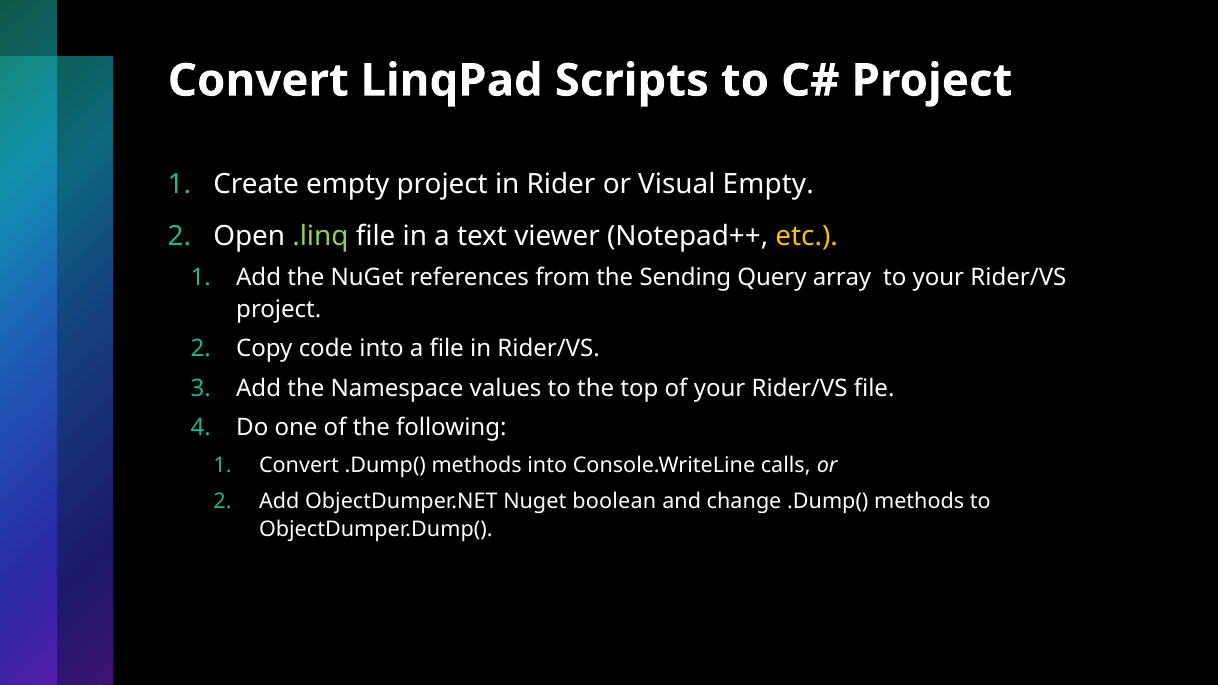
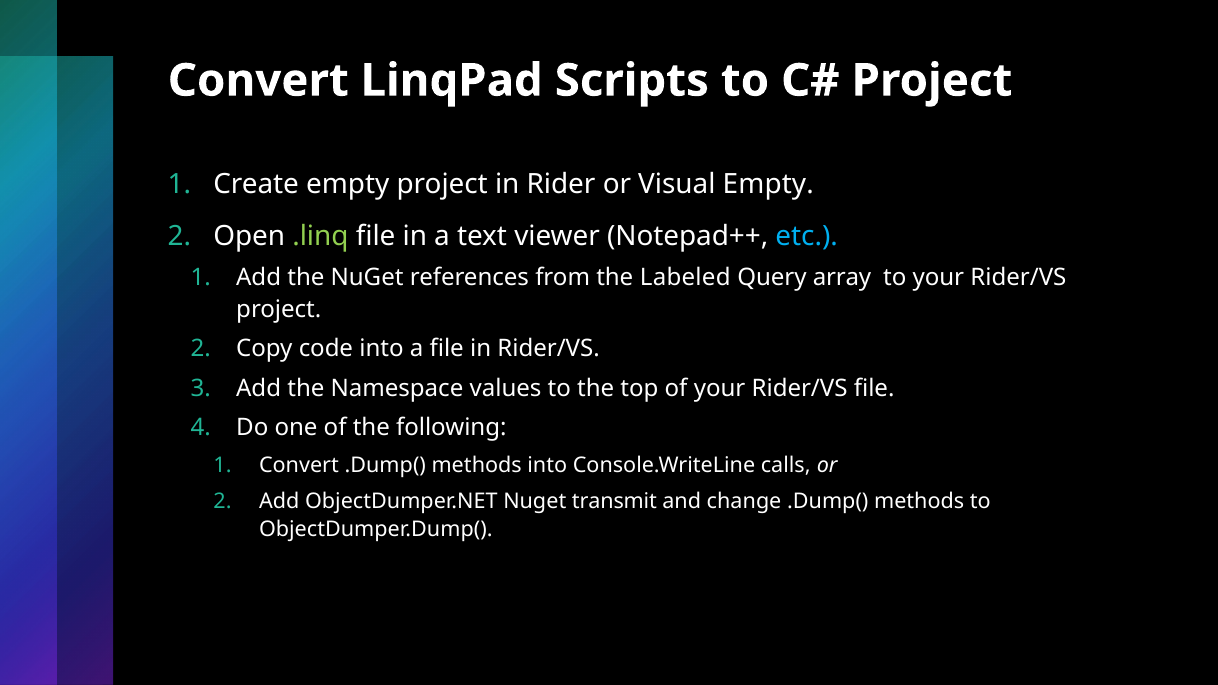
etc colour: yellow -> light blue
Sending: Sending -> Labeled
boolean: boolean -> transmit
